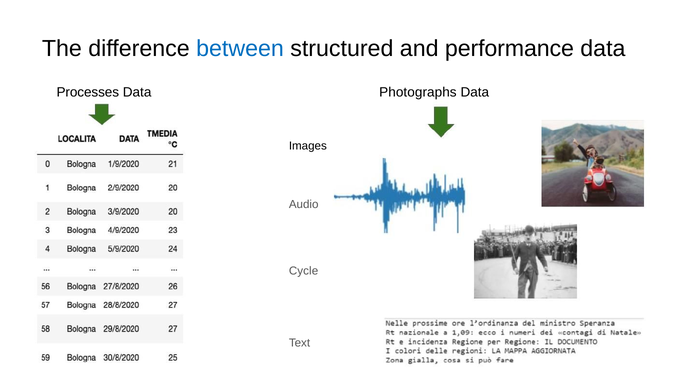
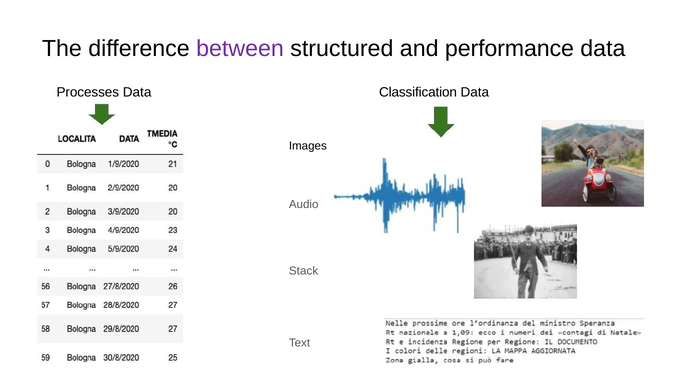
between colour: blue -> purple
Photographs: Photographs -> Classification
Cycle: Cycle -> Stack
